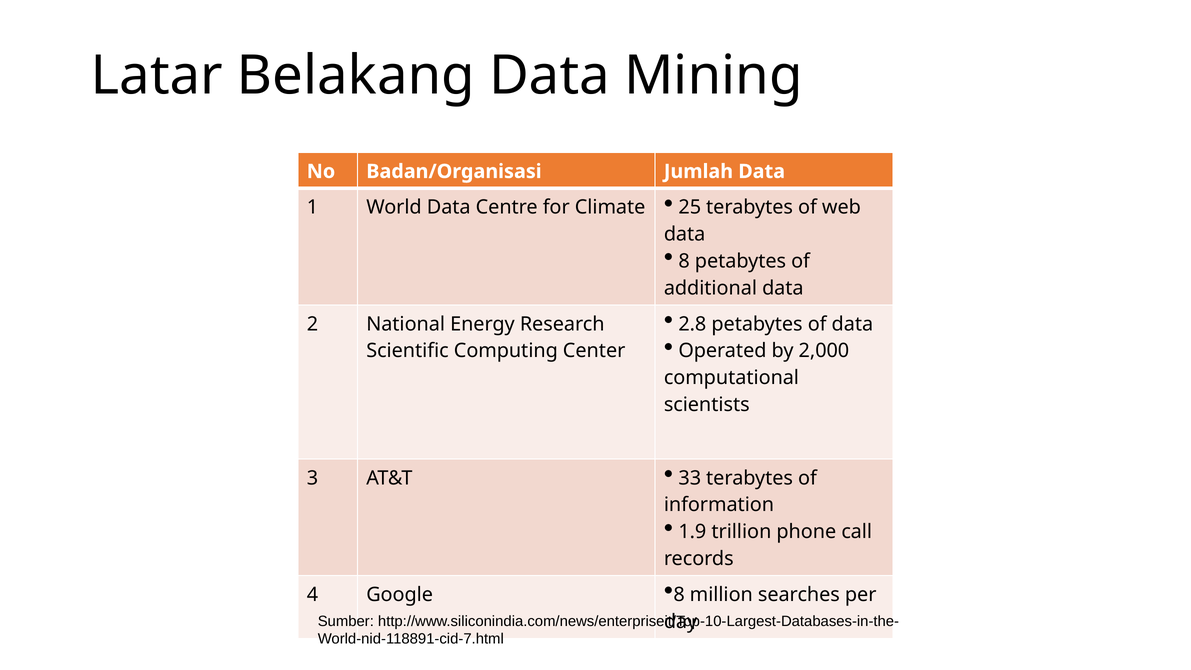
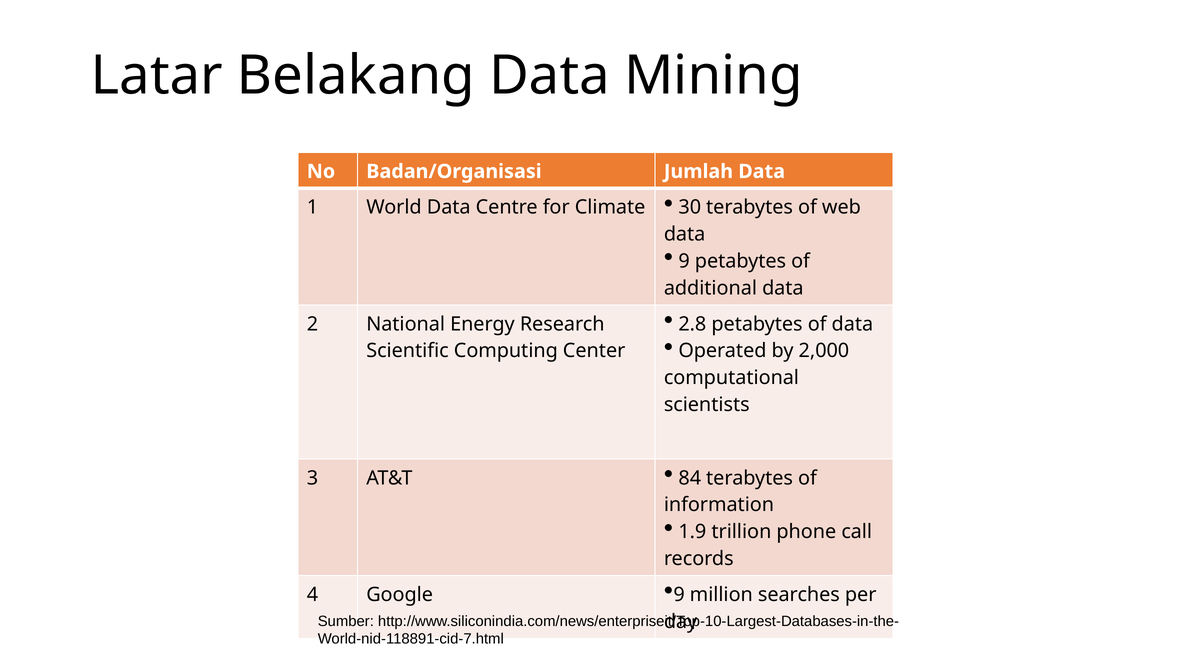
25: 25 -> 30
8 at (684, 261): 8 -> 9
33: 33 -> 84
8 at (679, 595): 8 -> 9
